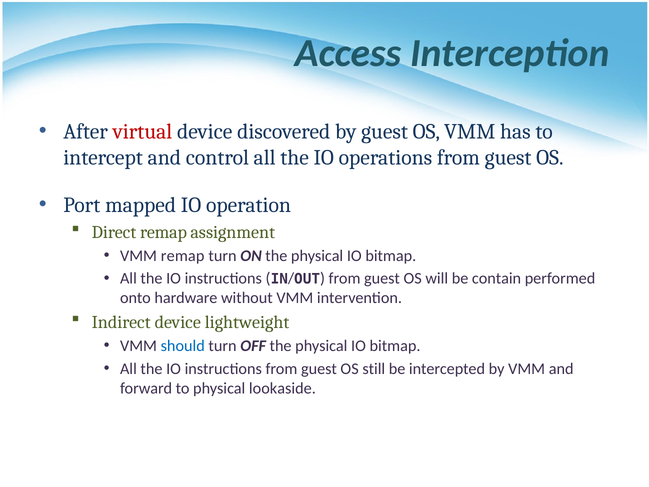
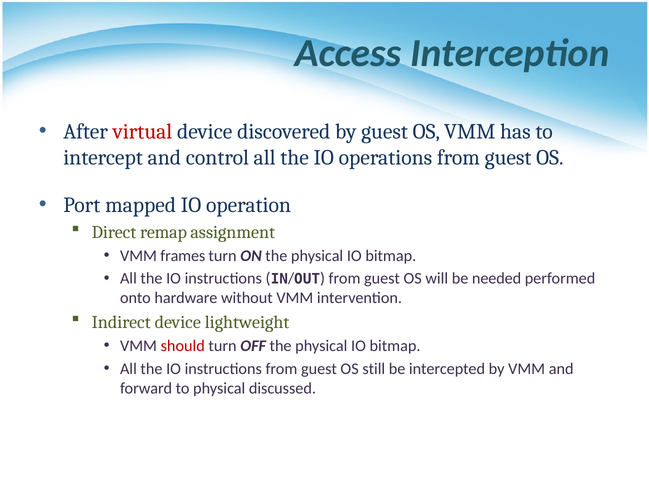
VMM remap: remap -> frames
contain: contain -> needed
should colour: blue -> red
lookaside: lookaside -> discussed
